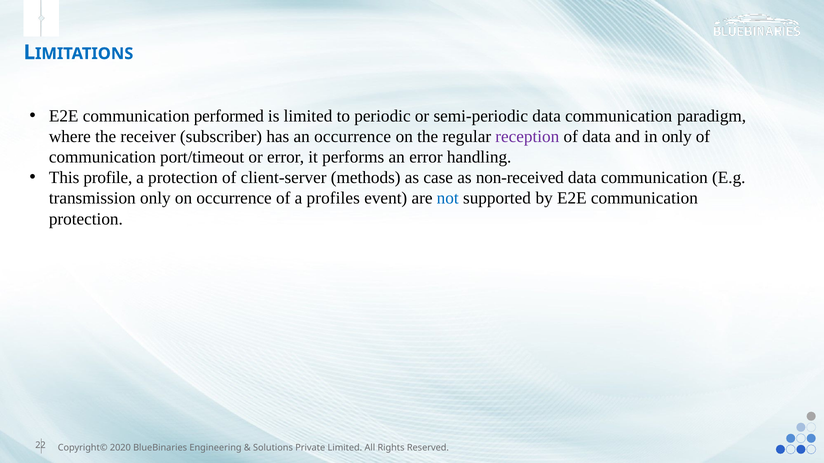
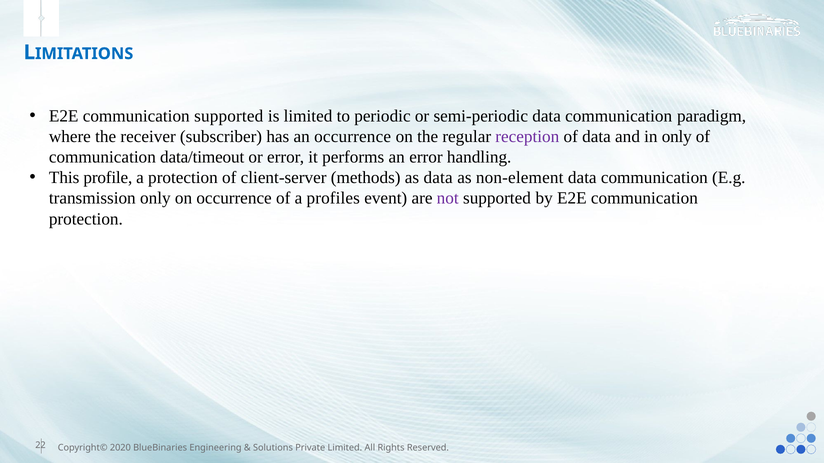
communication performed: performed -> supported
port/timeout: port/timeout -> data/timeout
as case: case -> data
non-received: non-received -> non-element
not colour: blue -> purple
